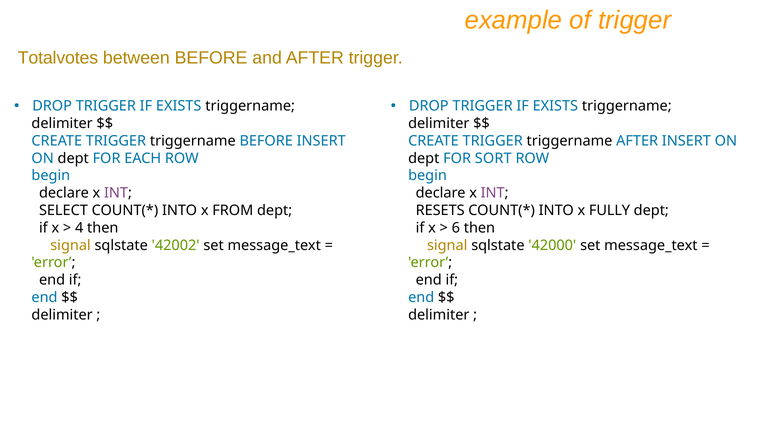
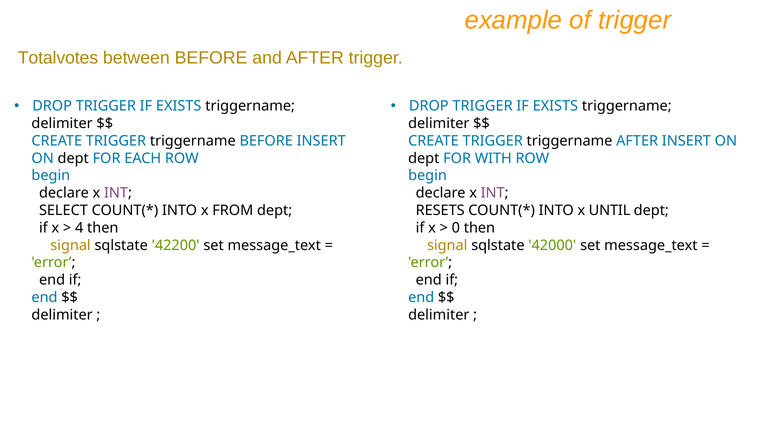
SORT: SORT -> WITH
FULLY: FULLY -> UNTIL
6: 6 -> 0
42002: 42002 -> 42200
